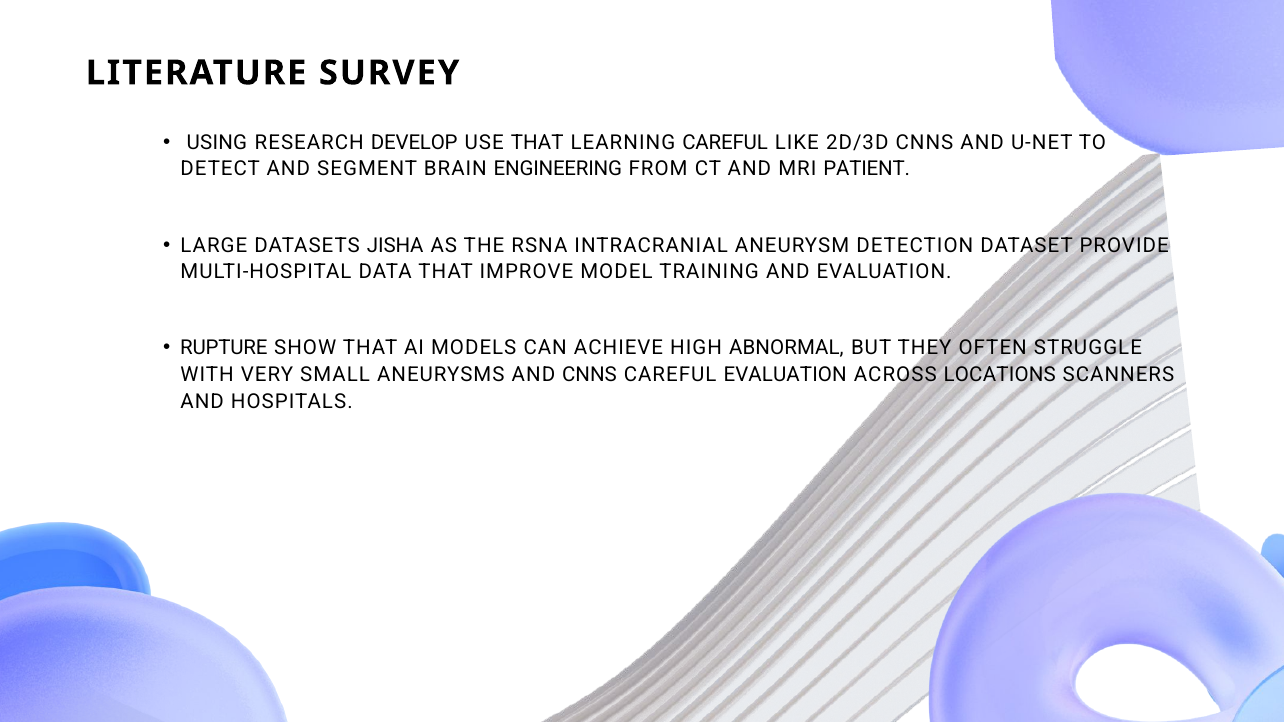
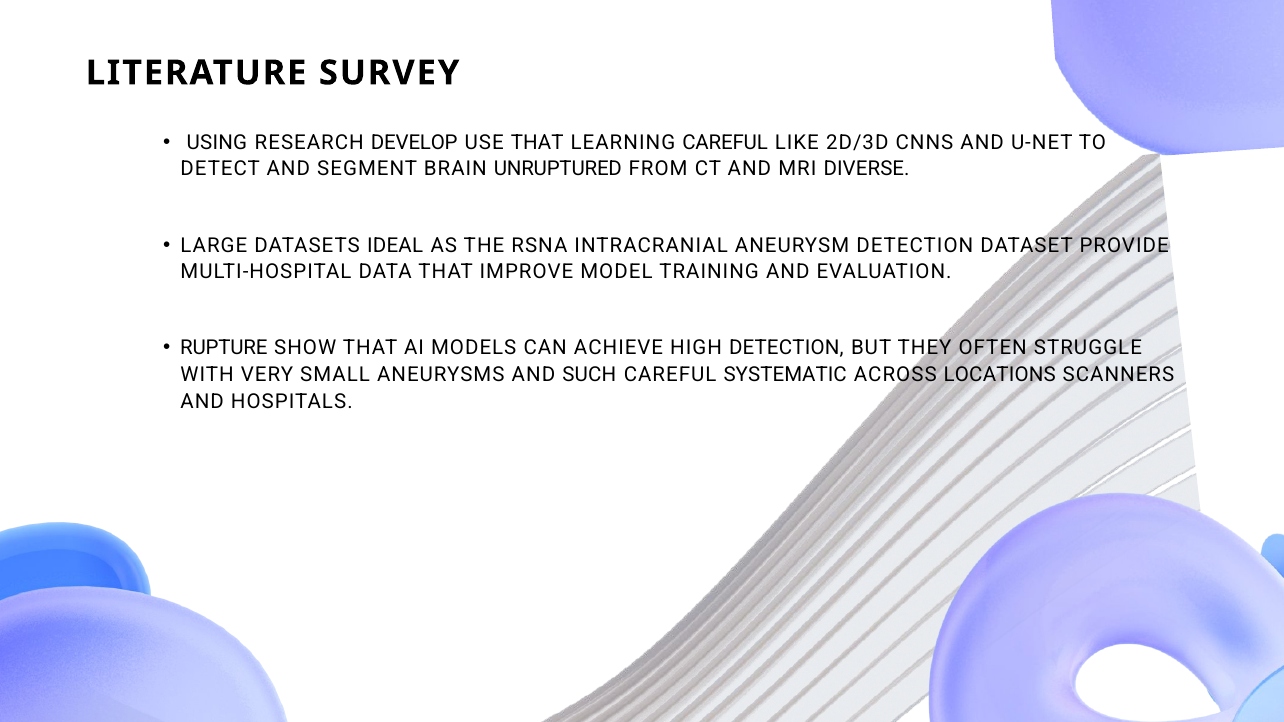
ENGINEERING: ENGINEERING -> UNRUPTURED
PATIENT: PATIENT -> DIVERSE
JISHA: JISHA -> IDEAL
HIGH ABNORMAL: ABNORMAL -> DETECTION
AND CNNS: CNNS -> SUCH
CAREFUL EVALUATION: EVALUATION -> SYSTEMATIC
